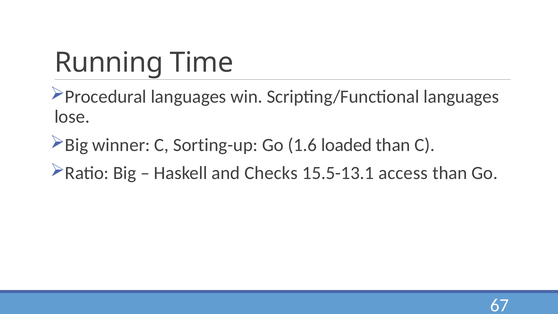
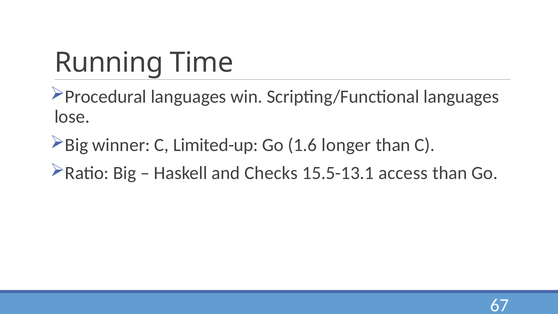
Sorting-up: Sorting-up -> Limited-up
loaded: loaded -> longer
